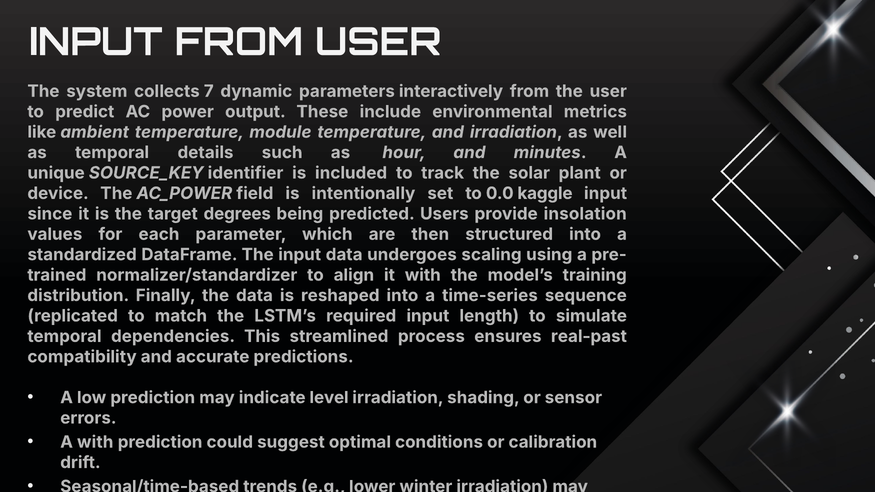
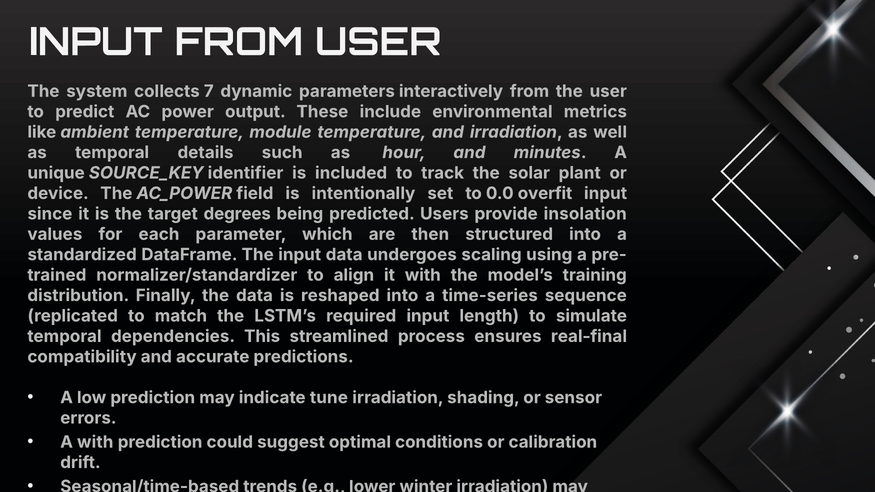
kaggle: kaggle -> overfit
real-past: real-past -> real-final
level: level -> tune
